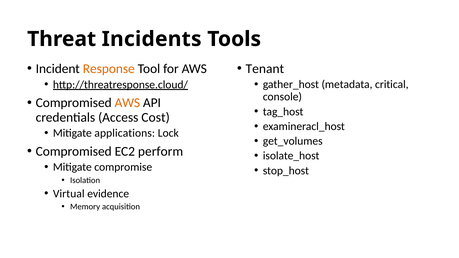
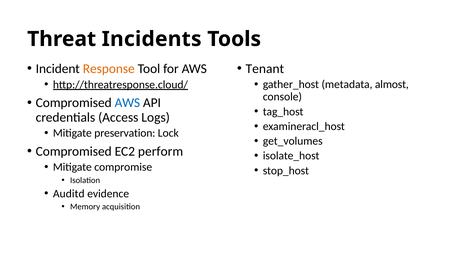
critical: critical -> almost
AWS at (127, 103) colour: orange -> blue
Cost: Cost -> Logs
applications: applications -> preservation
Virtual: Virtual -> Auditd
